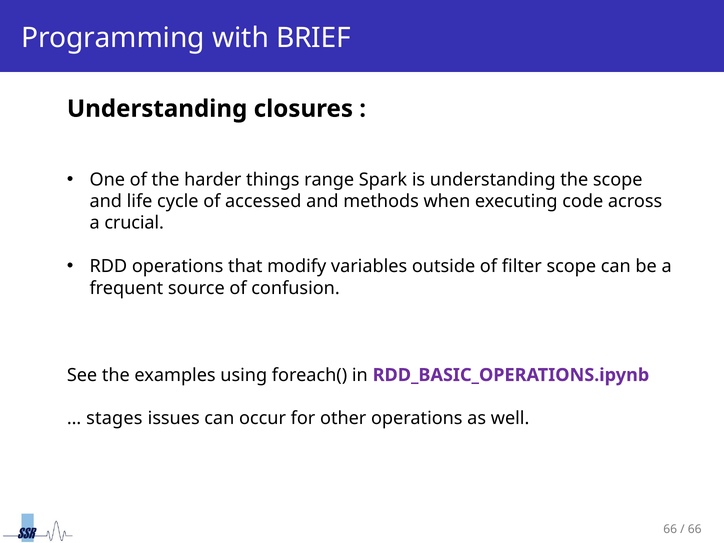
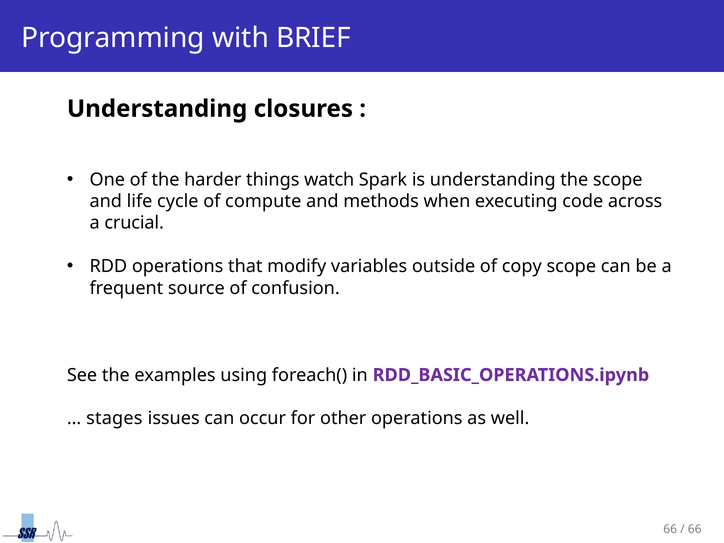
range: range -> watch
accessed: accessed -> compute
filter: filter -> copy
